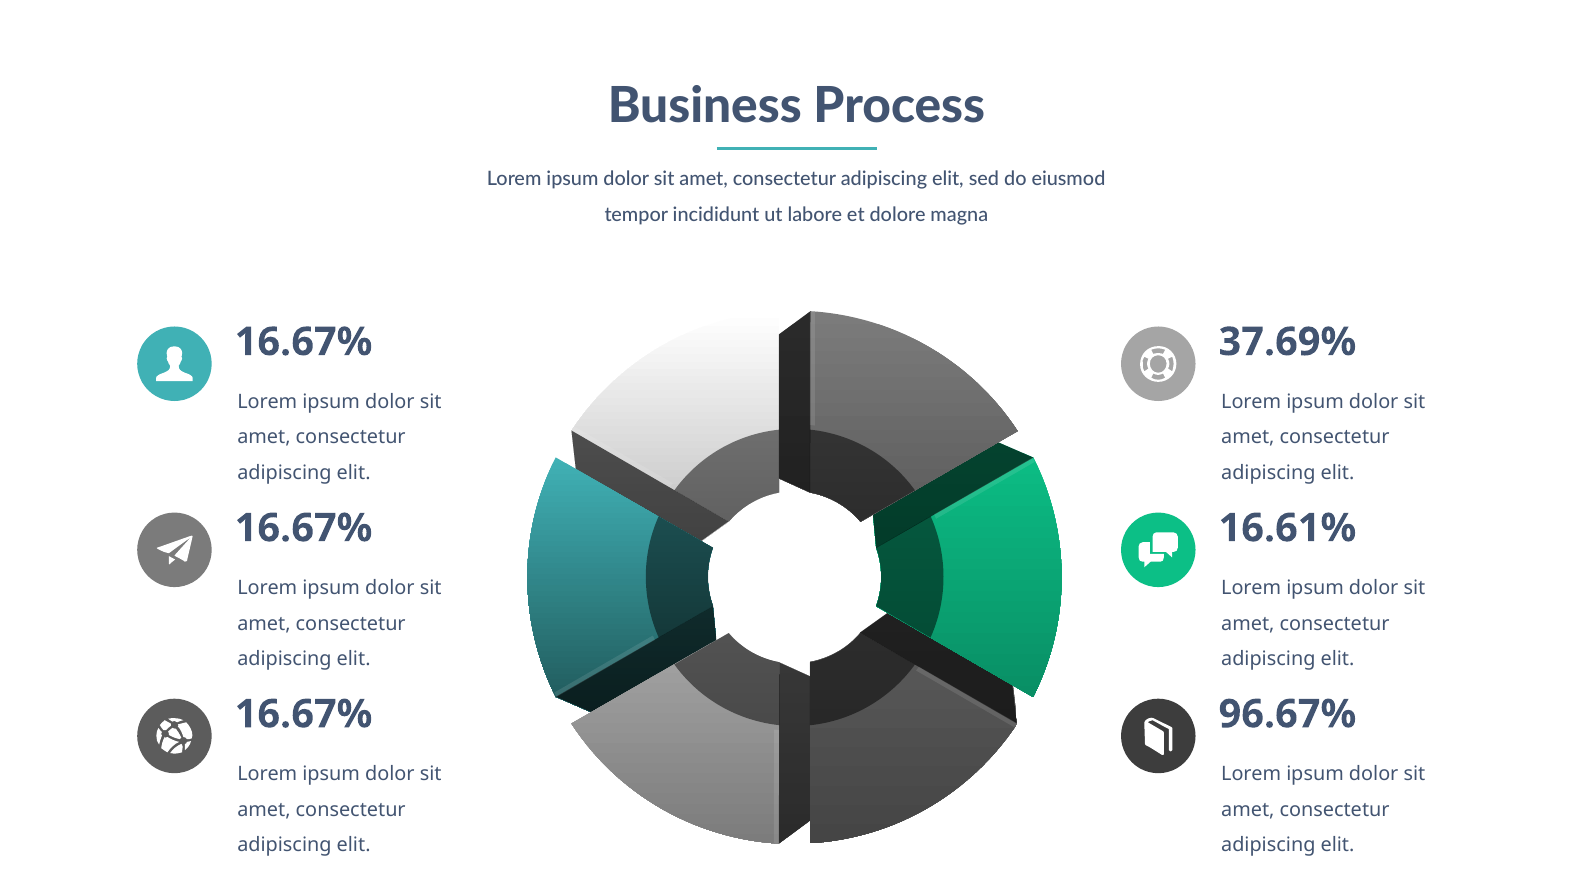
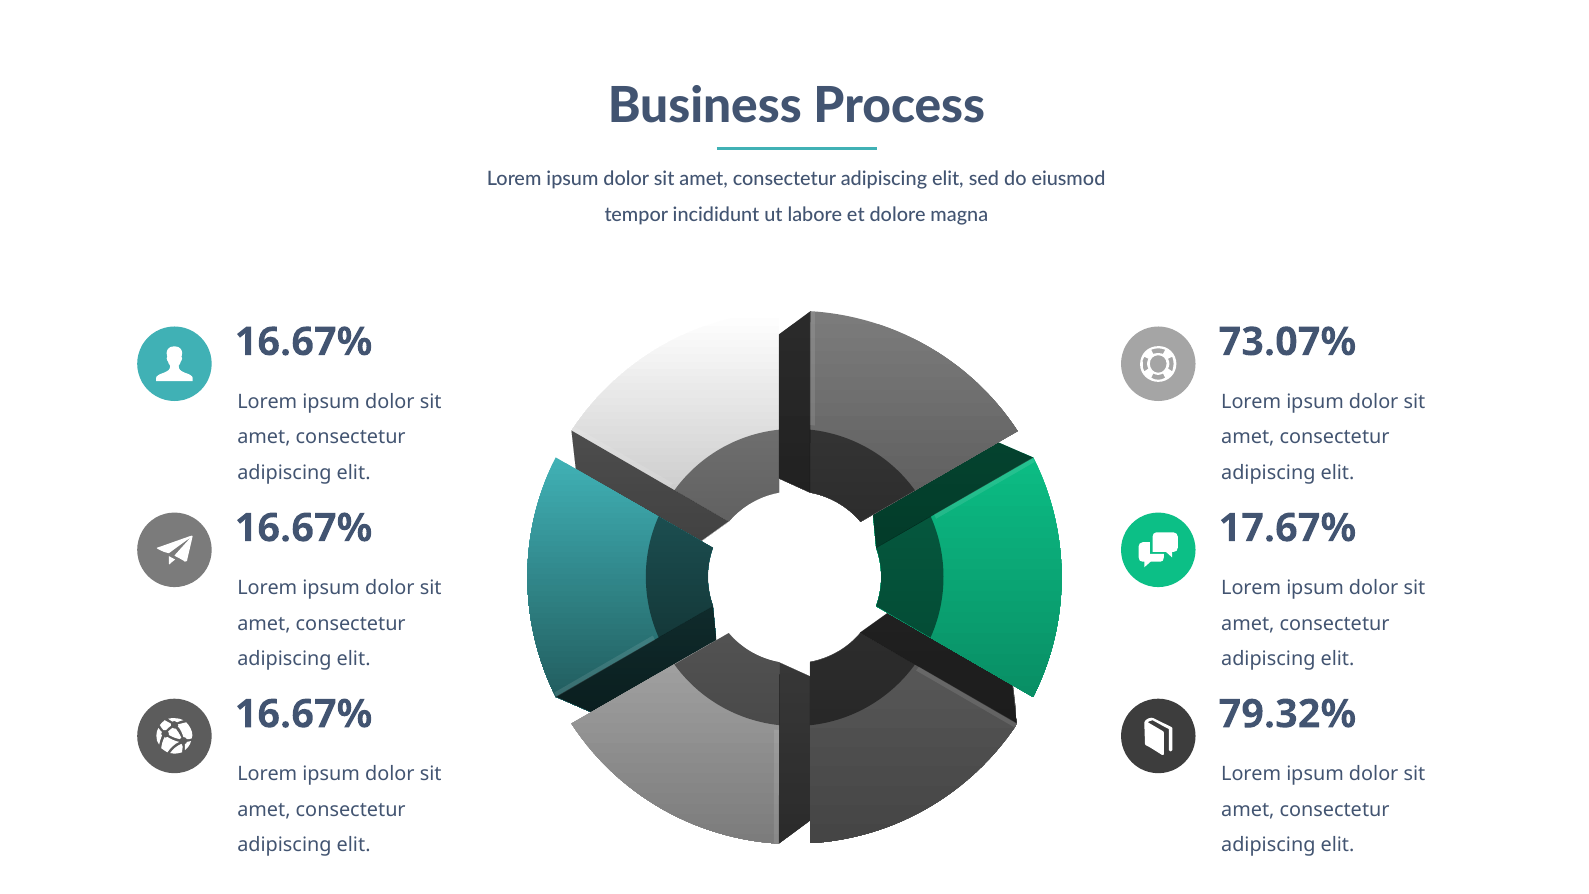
37.69%: 37.69% -> 73.07%
16.61%: 16.61% -> 17.67%
96.67%: 96.67% -> 79.32%
